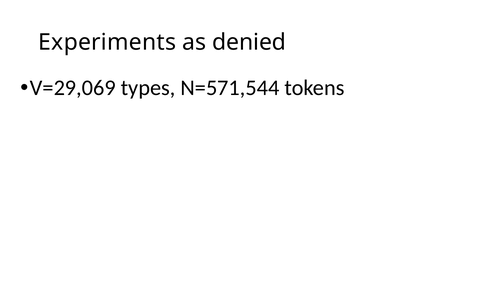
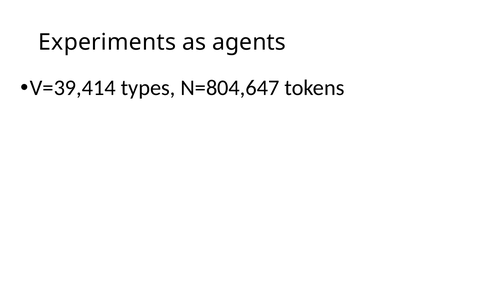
denied: denied -> agents
V=29,069: V=29,069 -> V=39,414
N=571,544: N=571,544 -> N=804,647
